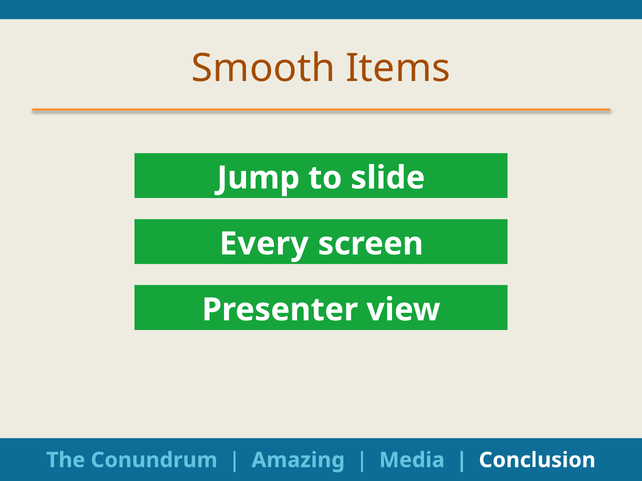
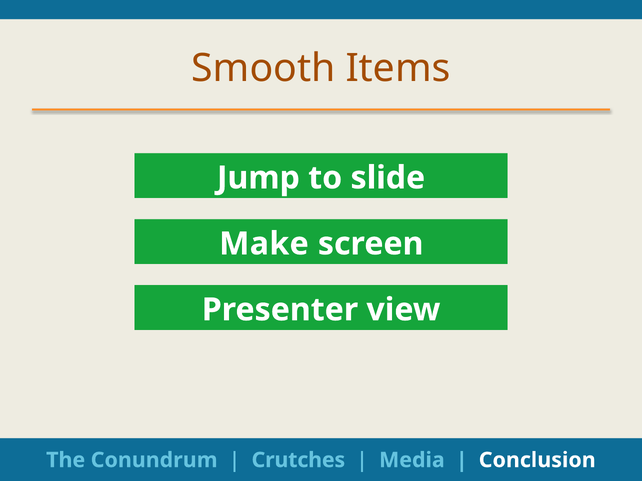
Every: Every -> Make
Amazing: Amazing -> Crutches
